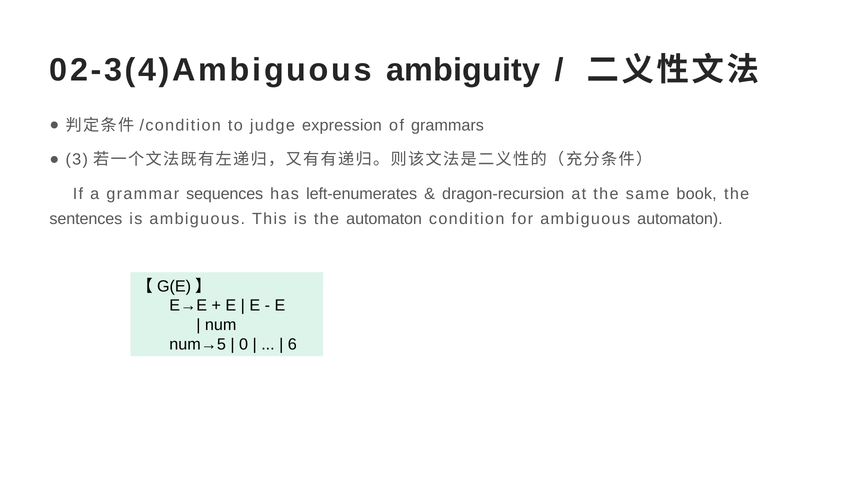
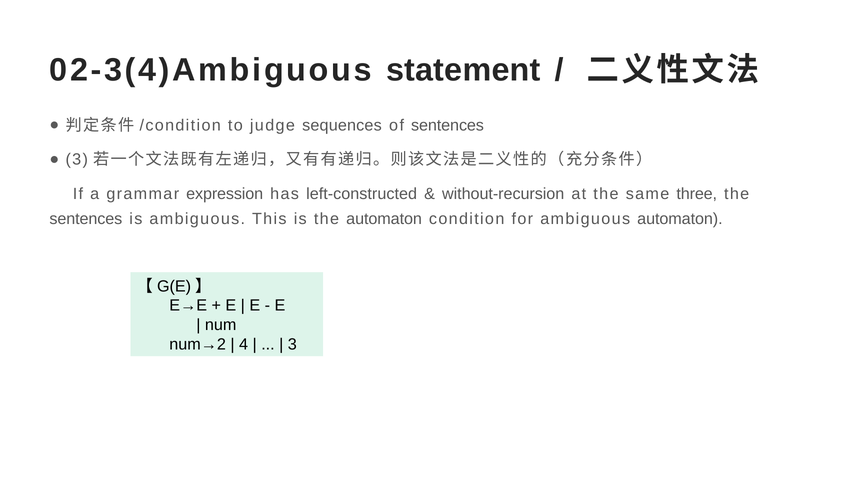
ambiguity: ambiguity -> statement
expression: expression -> sequences
of grammars: grammars -> sentences
sequences: sequences -> expression
left-enumerates: left-enumerates -> left-constructed
dragon-recursion: dragon-recursion -> without-recursion
book: book -> three
num→5: num→5 -> num→2
0: 0 -> 4
6 at (292, 345): 6 -> 3
